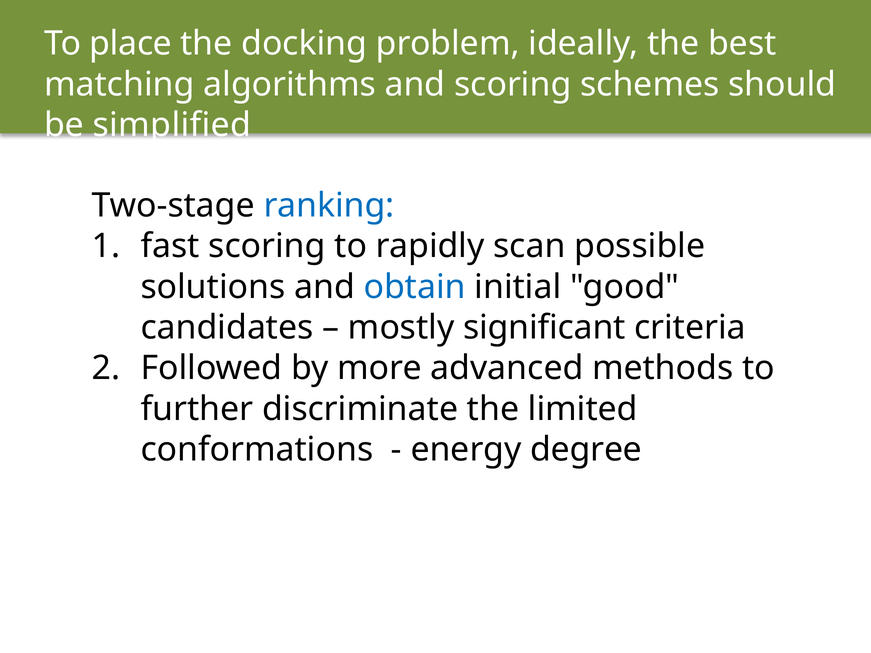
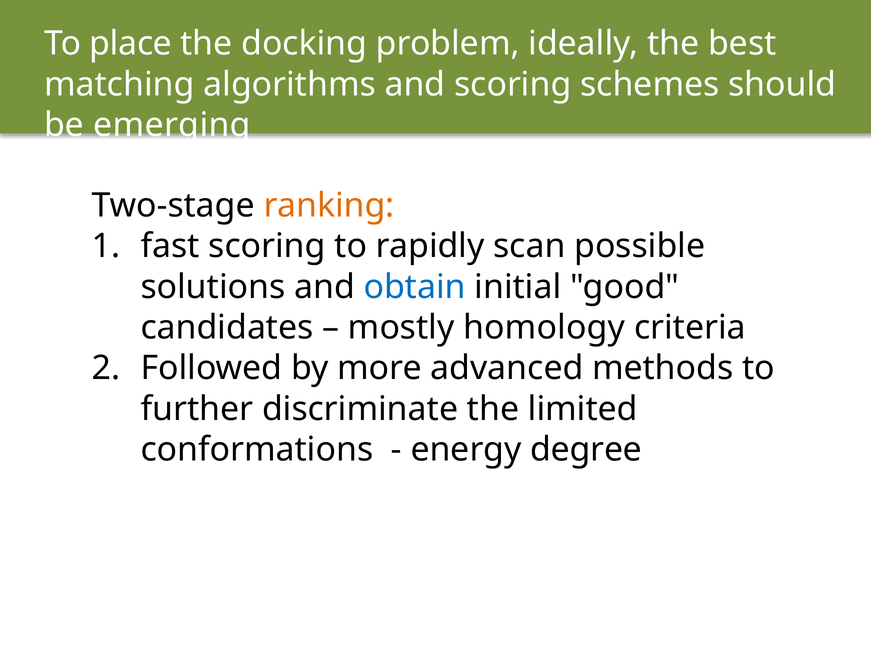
simplified: simplified -> emerging
ranking colour: blue -> orange
significant: significant -> homology
